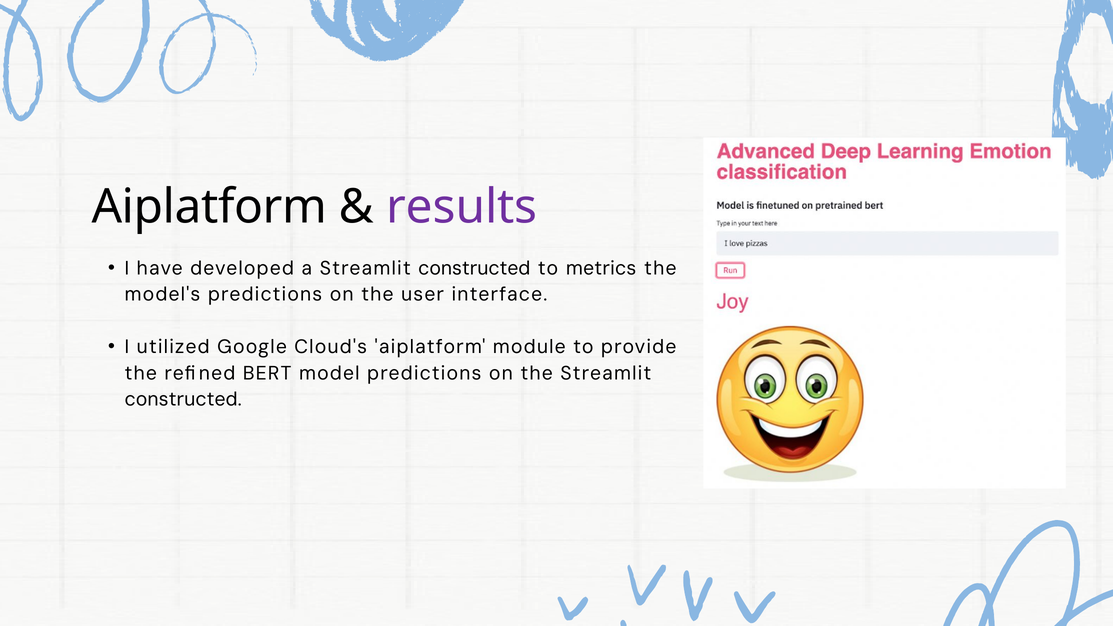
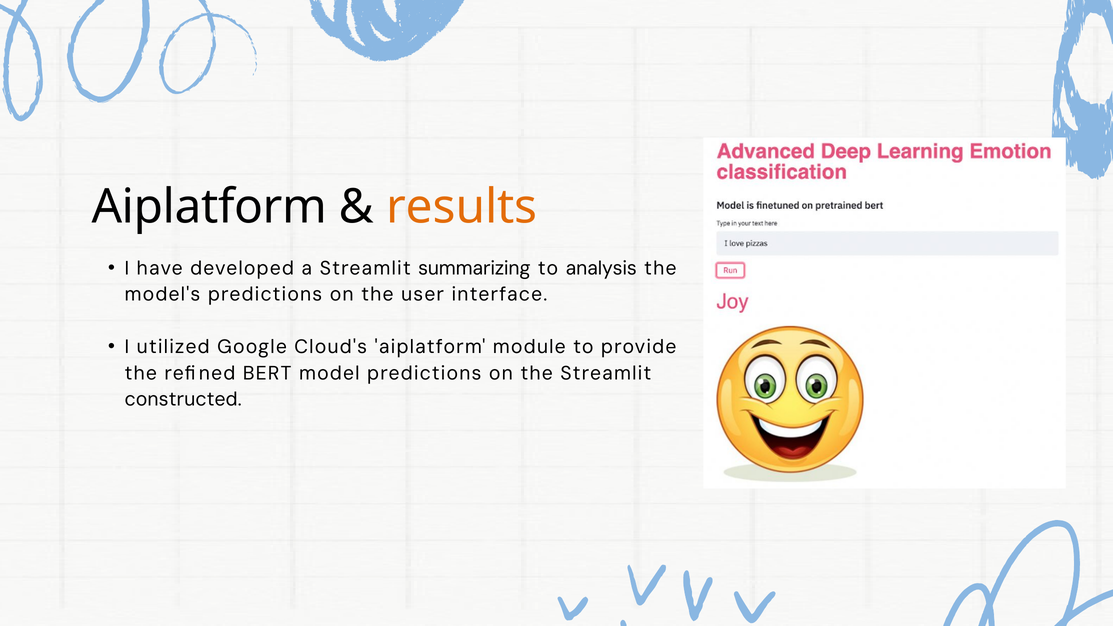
results colour: purple -> orange
a Streamlit constructed: constructed -> summarizing
metrics: metrics -> analysis
